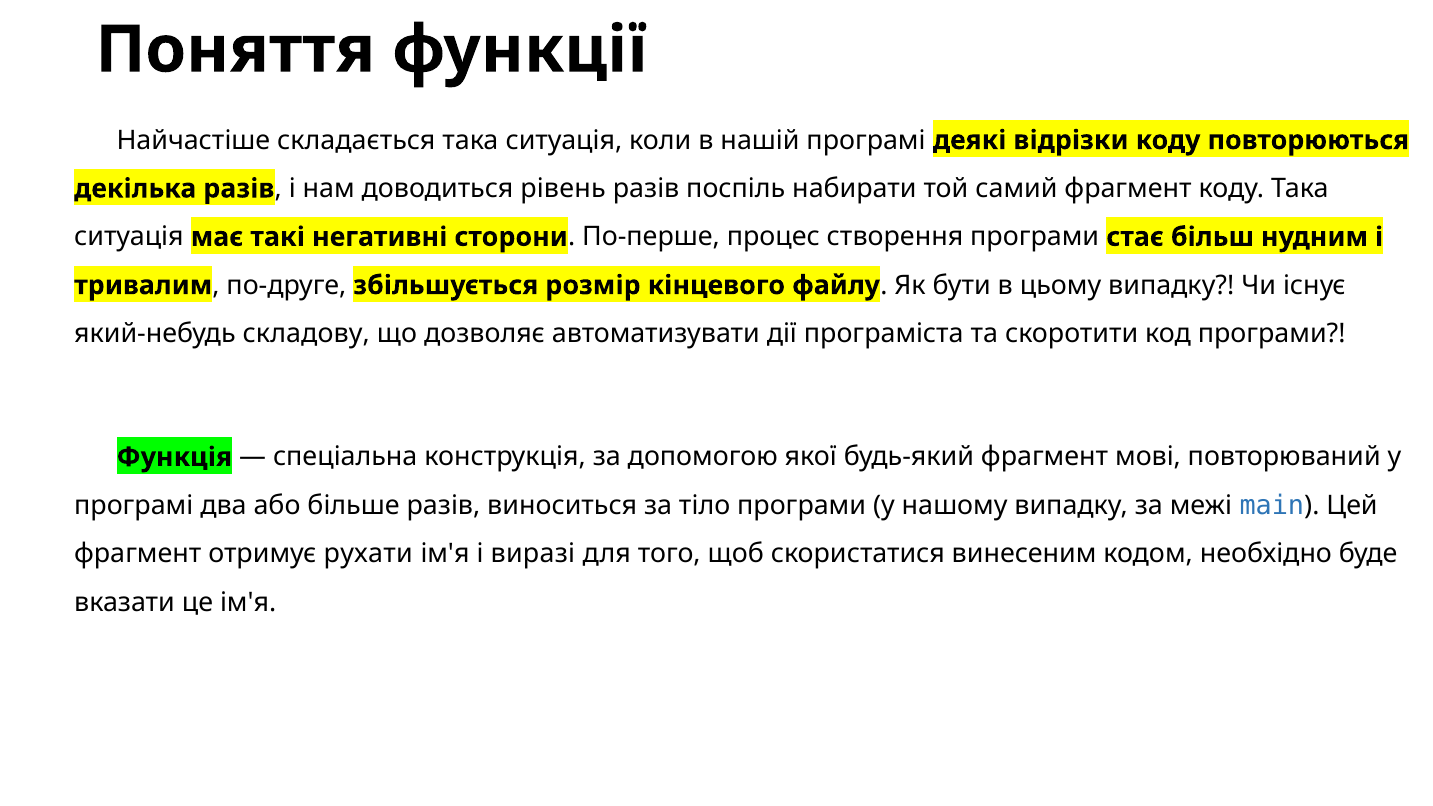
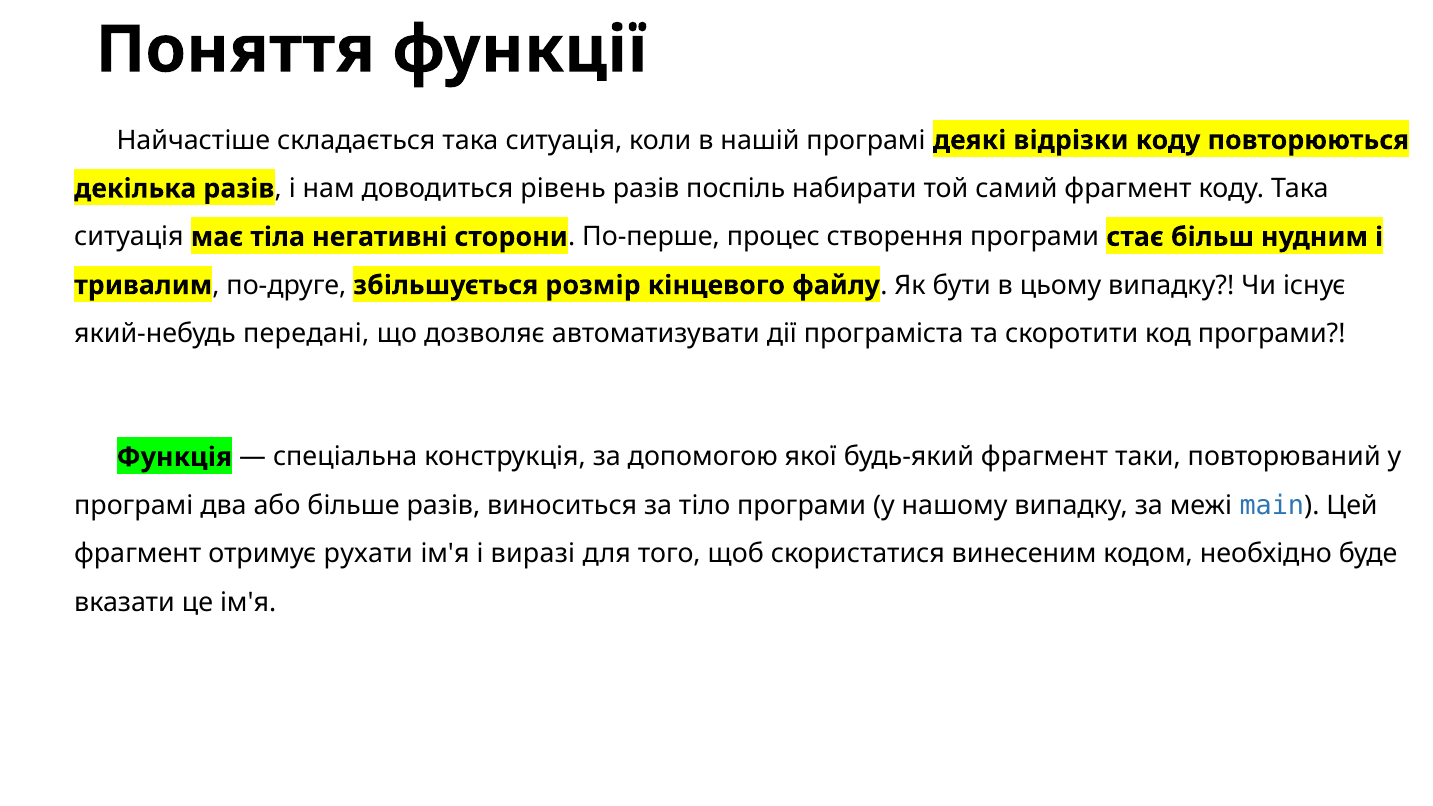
такі: такі -> тіла
складову: складову -> передані
мові: мові -> таки
